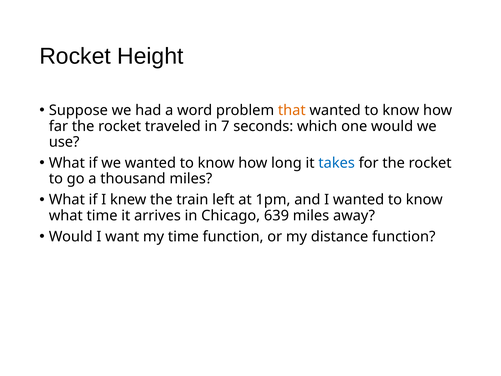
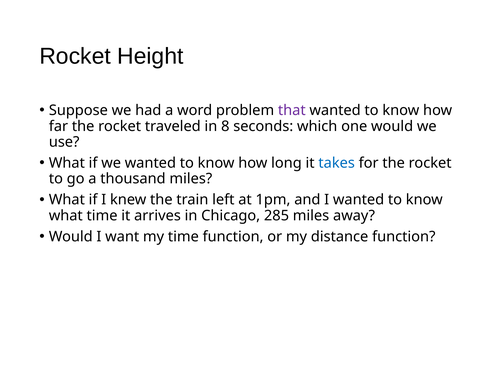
that colour: orange -> purple
7: 7 -> 8
639: 639 -> 285
